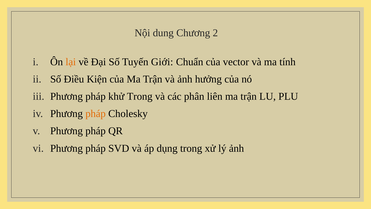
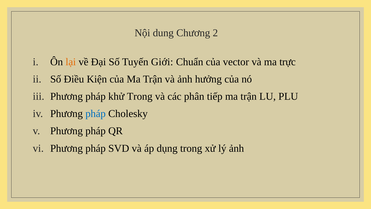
tính: tính -> trực
liên: liên -> tiếp
pháp at (96, 114) colour: orange -> blue
